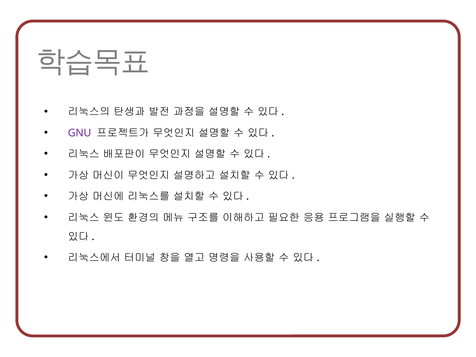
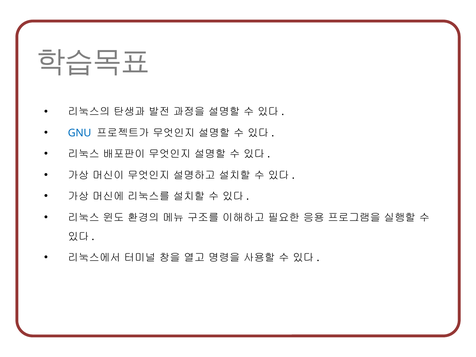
GNU colour: purple -> blue
